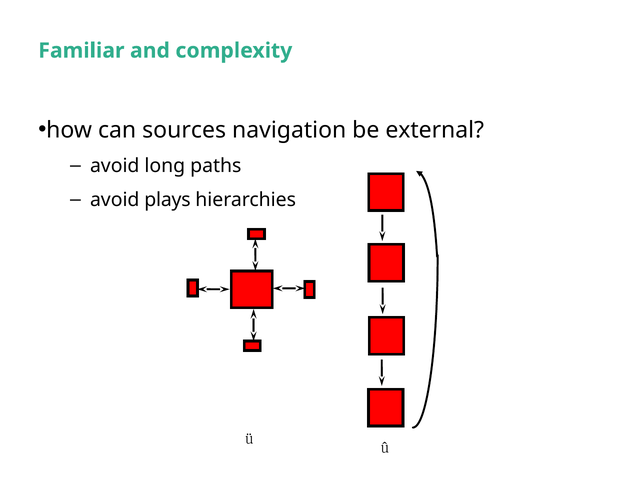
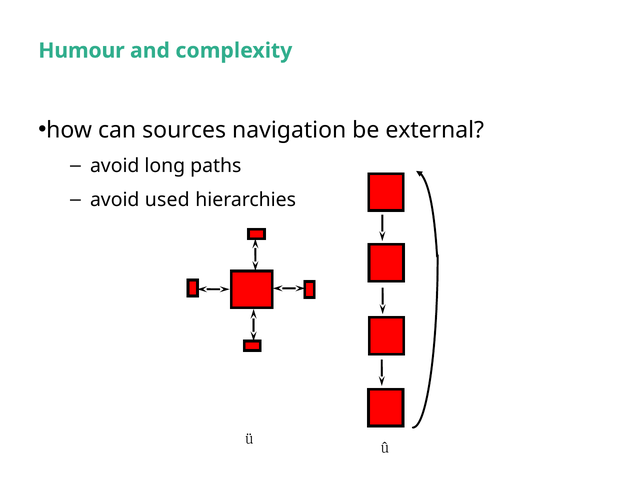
Familiar: Familiar -> Humour
plays: plays -> used
